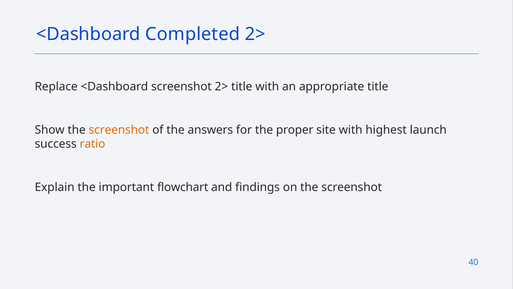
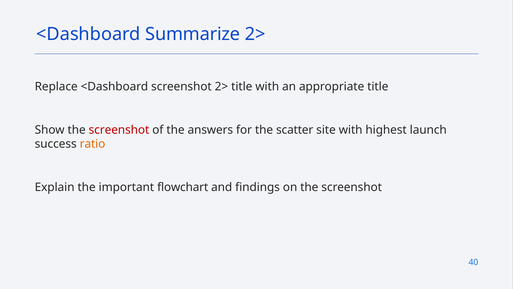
Completed: Completed -> Summarize
screenshot at (119, 130) colour: orange -> red
proper: proper -> scatter
